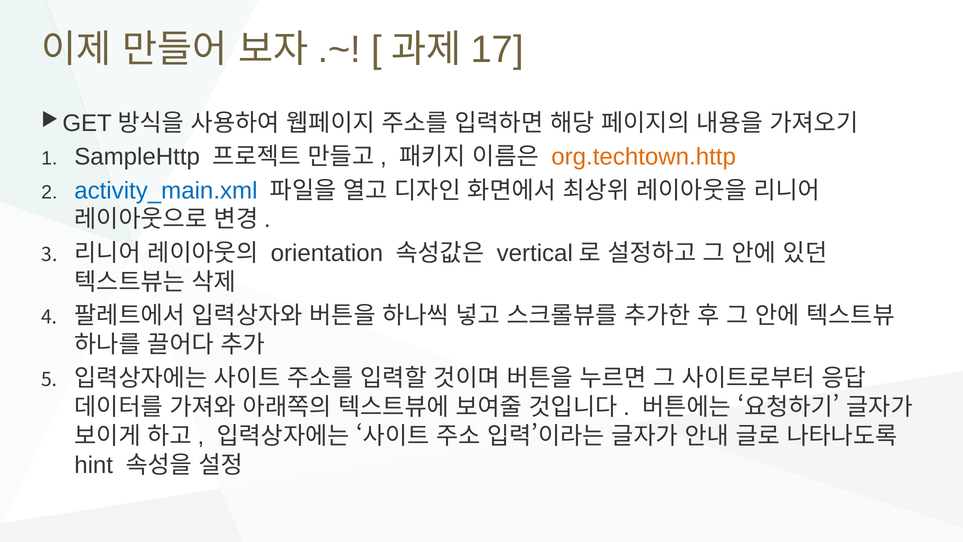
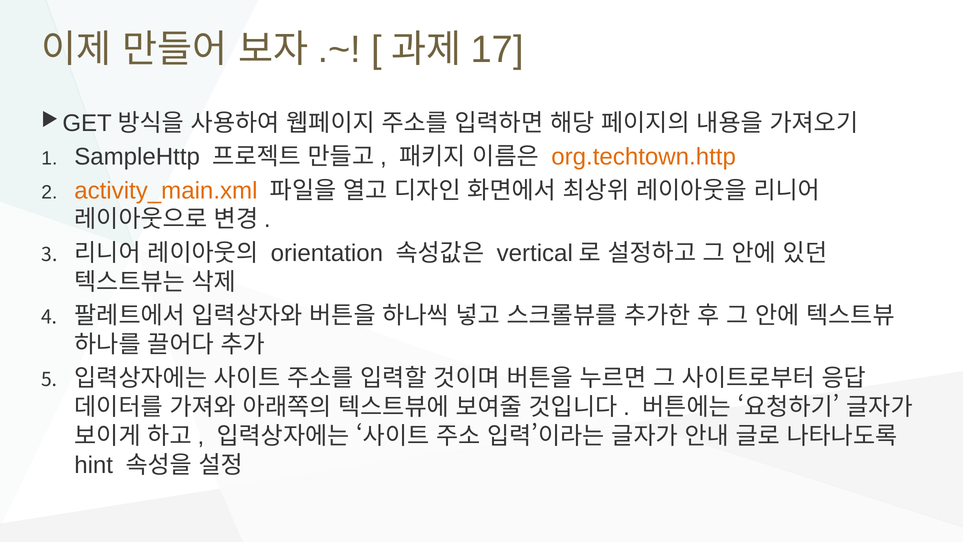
activity_main.xml colour: blue -> orange
